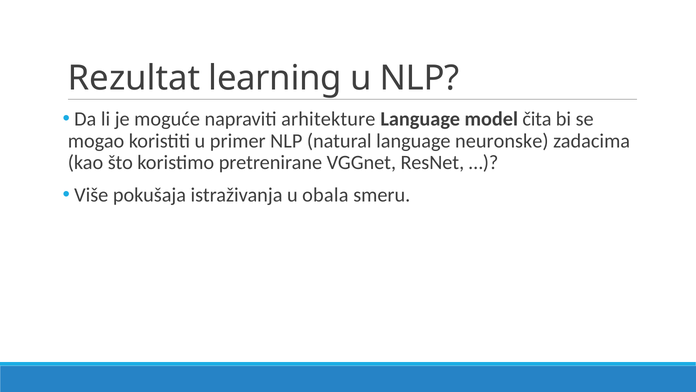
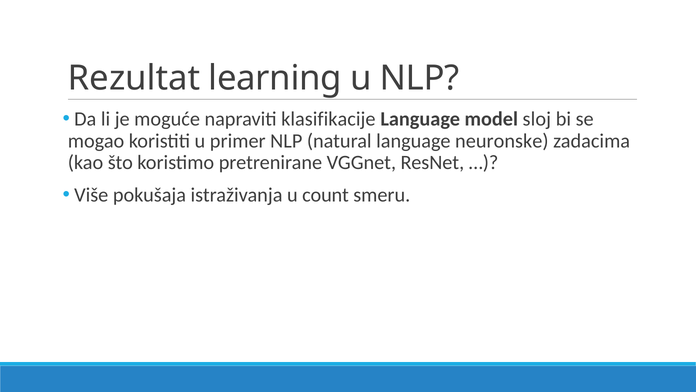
arhitekture: arhitekture -> klasifikacije
čita: čita -> sloj
obala: obala -> count
